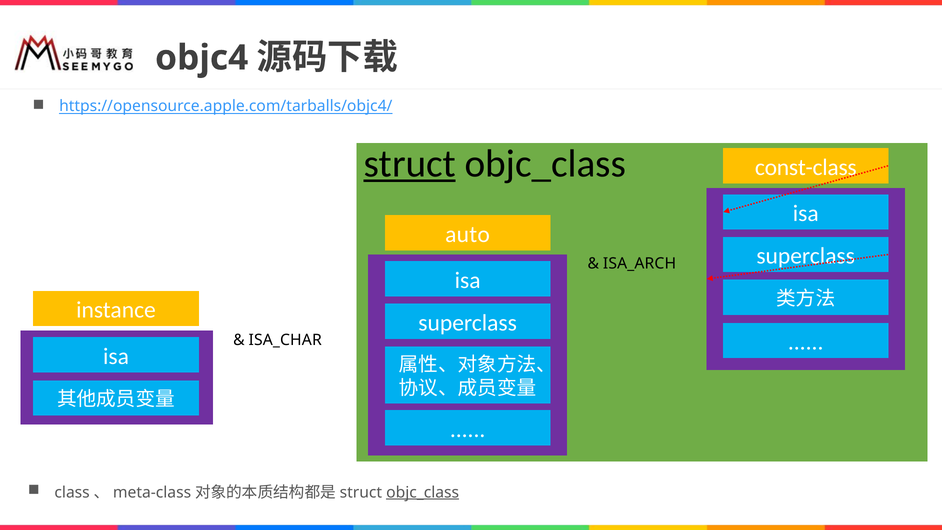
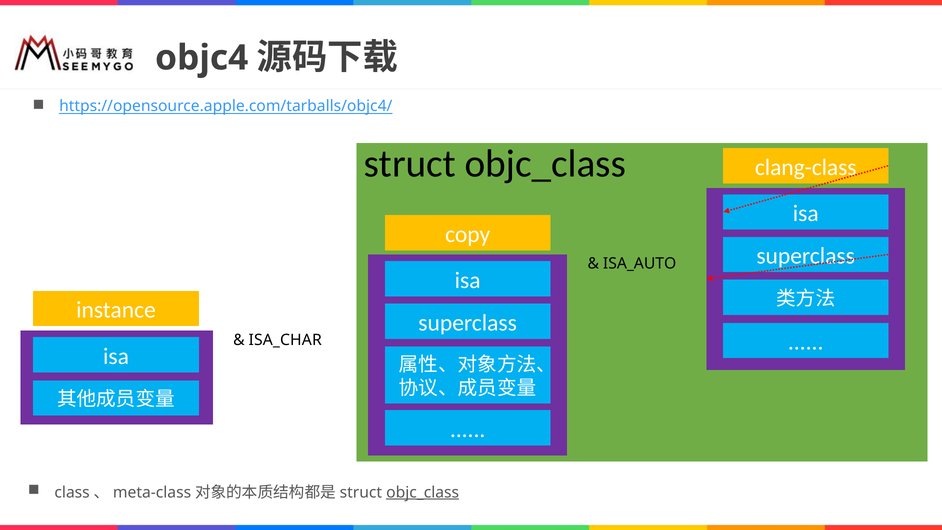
struct underline: present -> none
const-class: const-class -> clang-class
auto: auto -> copy
ISA_ARCH: ISA_ARCH -> ISA_AUTO
